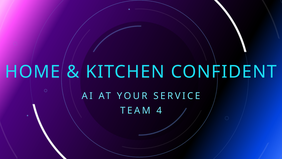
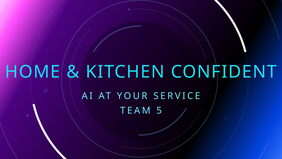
4: 4 -> 5
